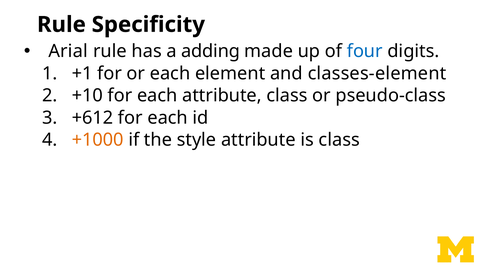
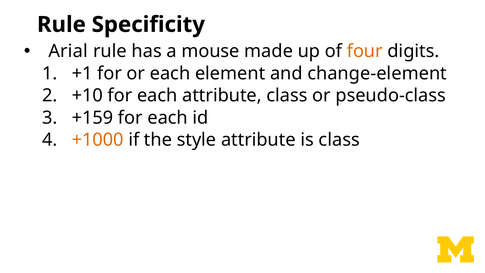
adding: adding -> mouse
four colour: blue -> orange
classes-element: classes-element -> change-element
+612: +612 -> +159
